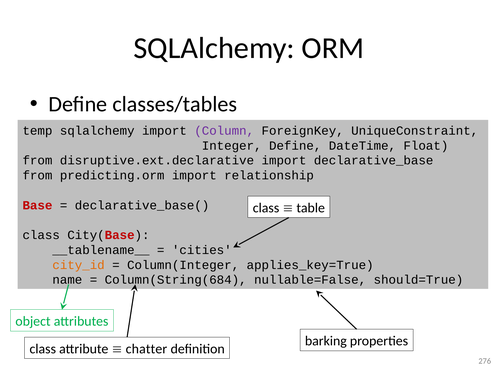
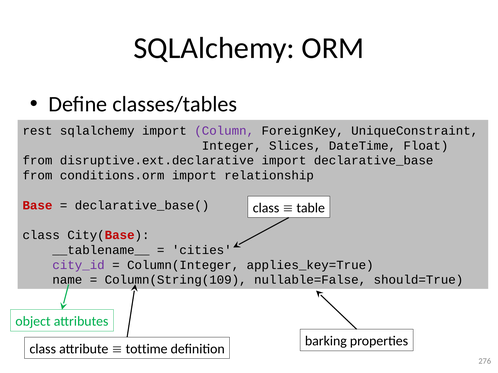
temp: temp -> rest
Integer Define: Define -> Slices
predicting.orm: predicting.orm -> conditions.orm
city_id colour: orange -> purple
Column(String(684: Column(String(684 -> Column(String(109
chatter: chatter -> tottime
